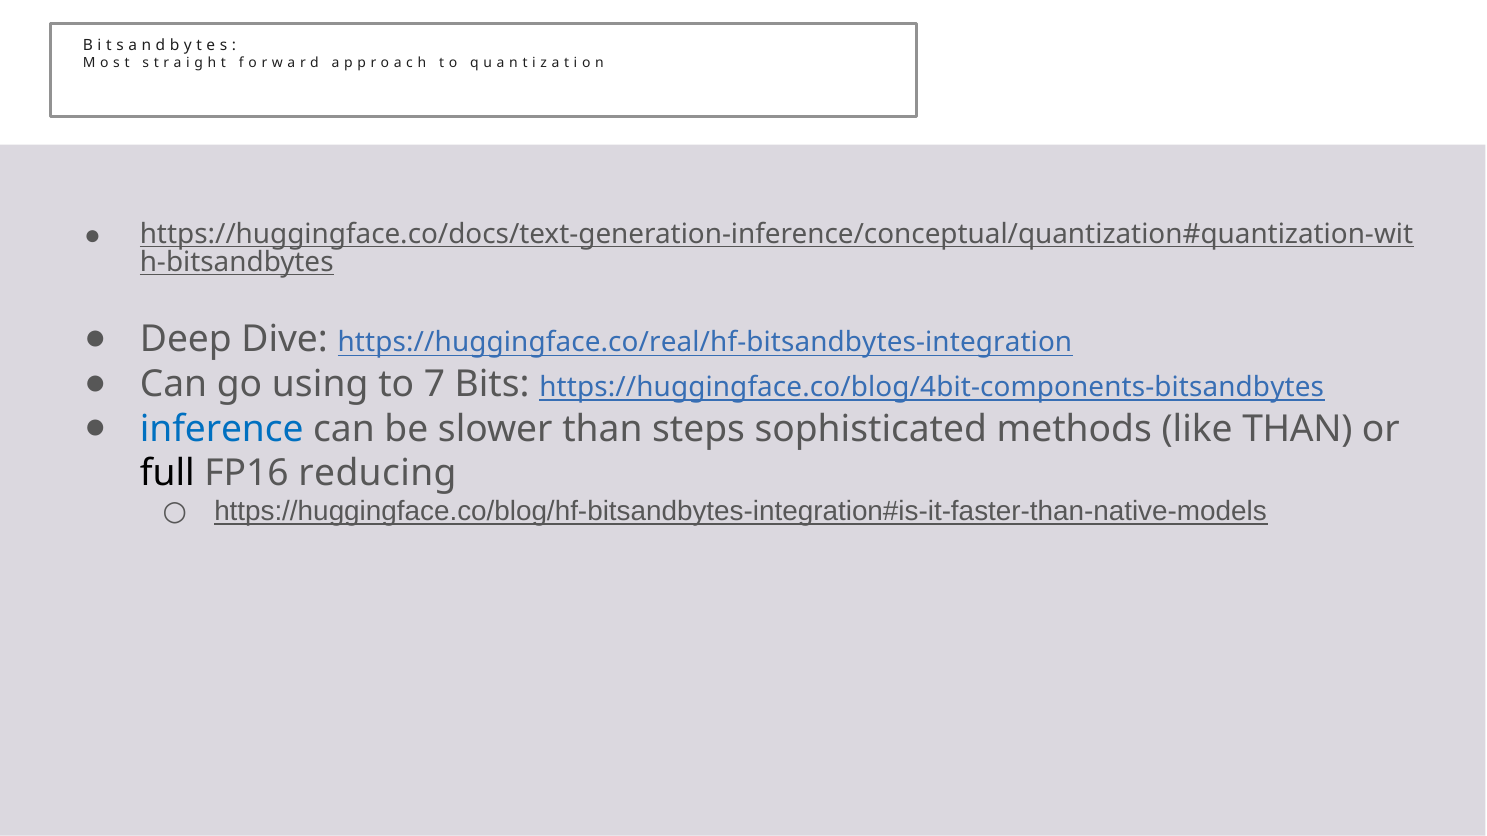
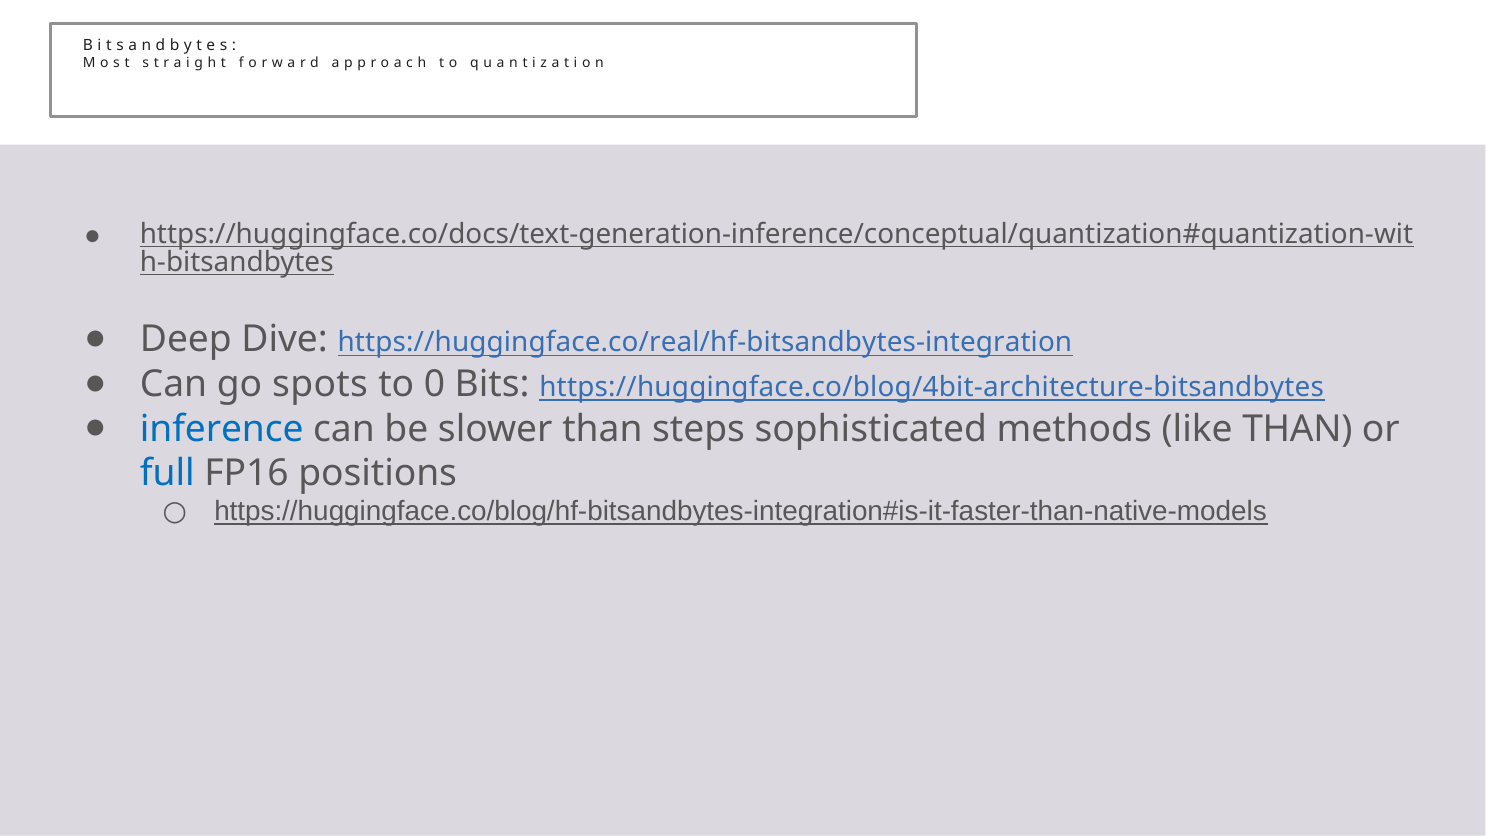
using: using -> spots
7: 7 -> 0
https://huggingface.co/blog/4bit-components-bitsandbytes: https://huggingface.co/blog/4bit-components-bitsandbytes -> https://huggingface.co/blog/4bit-architecture-bitsandbytes
full colour: black -> blue
reducing: reducing -> positions
